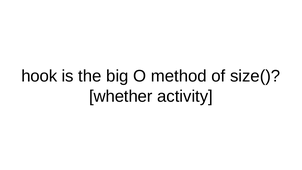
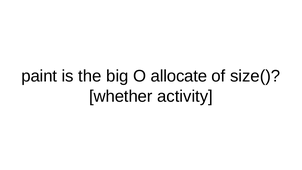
hook: hook -> paint
method: method -> allocate
